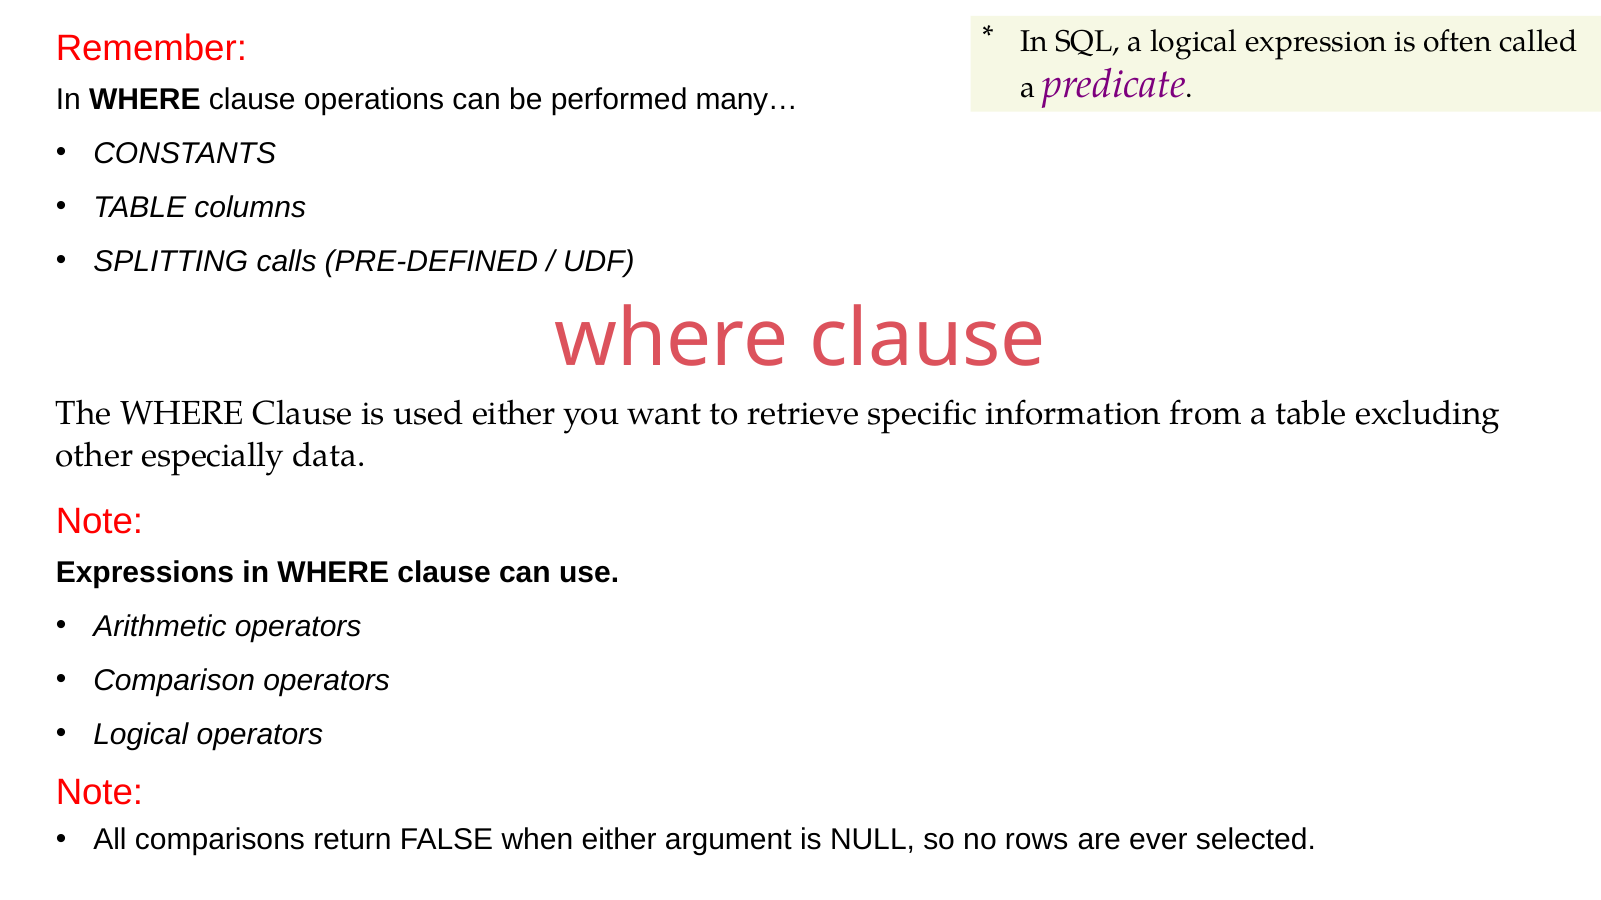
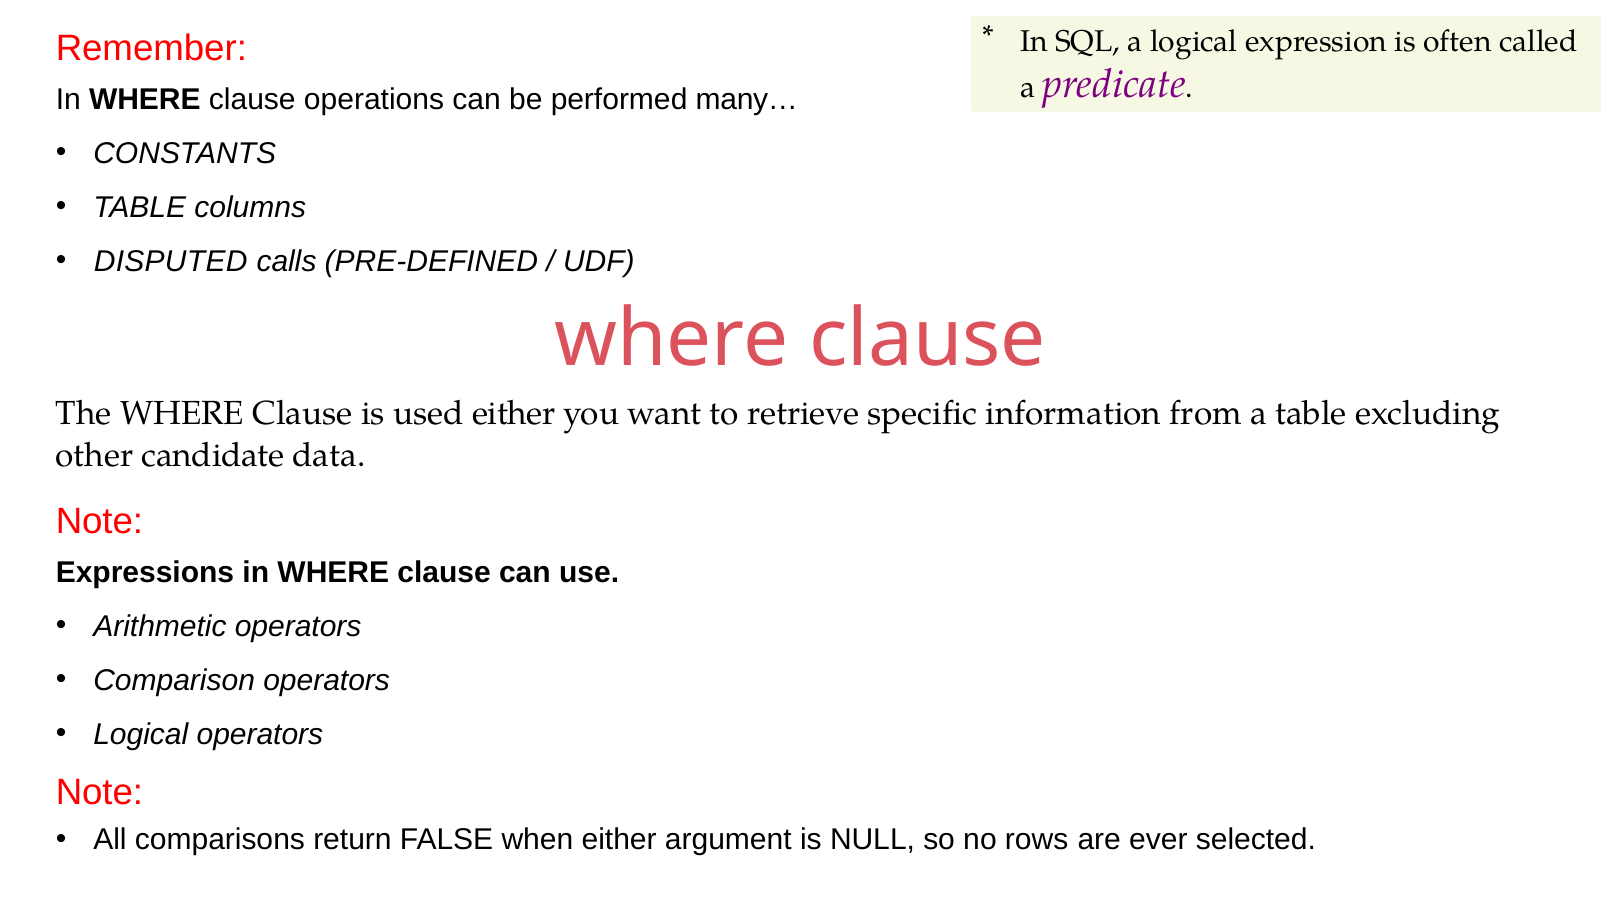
SPLITTING: SPLITTING -> DISPUTED
especially: especially -> candidate
